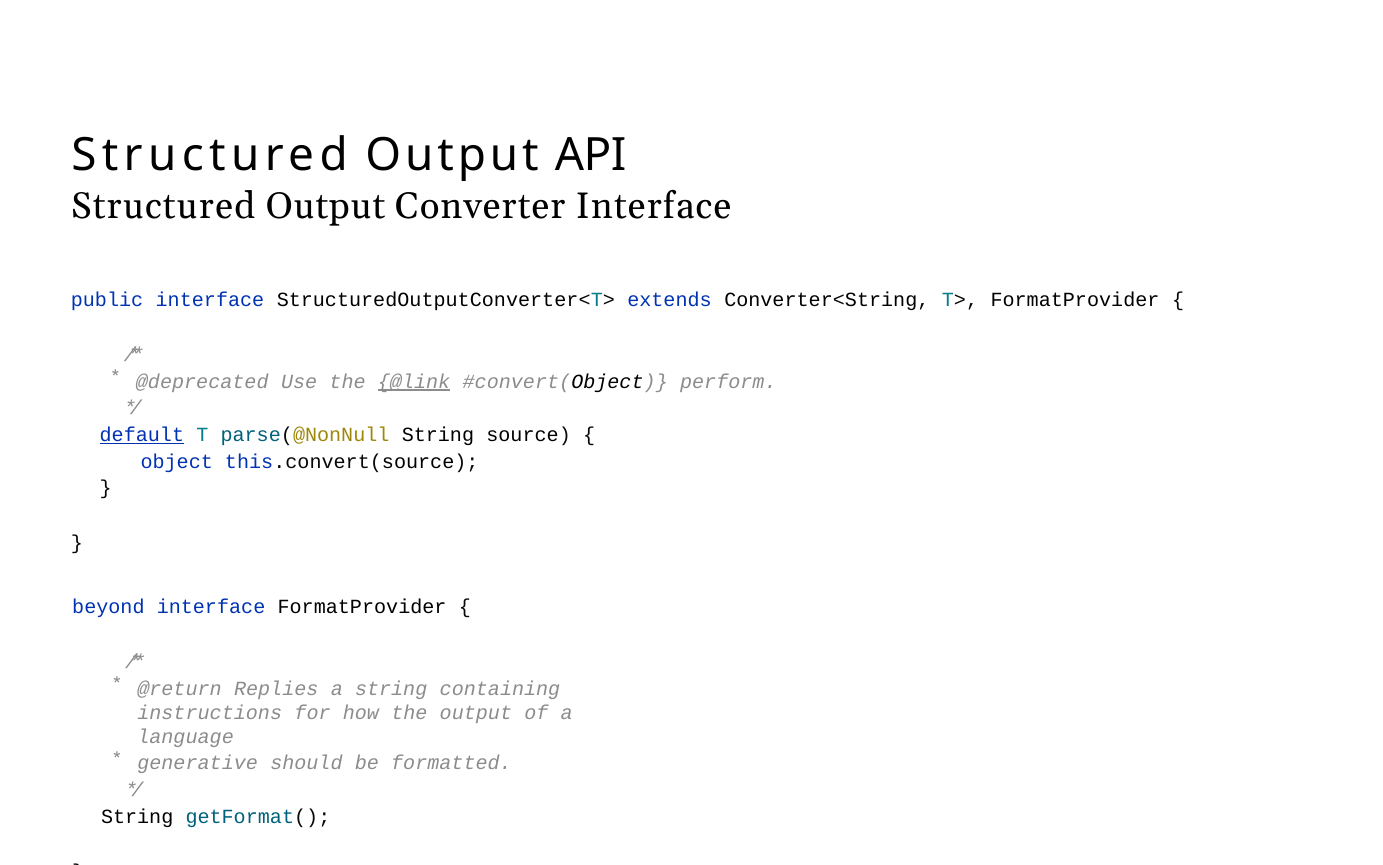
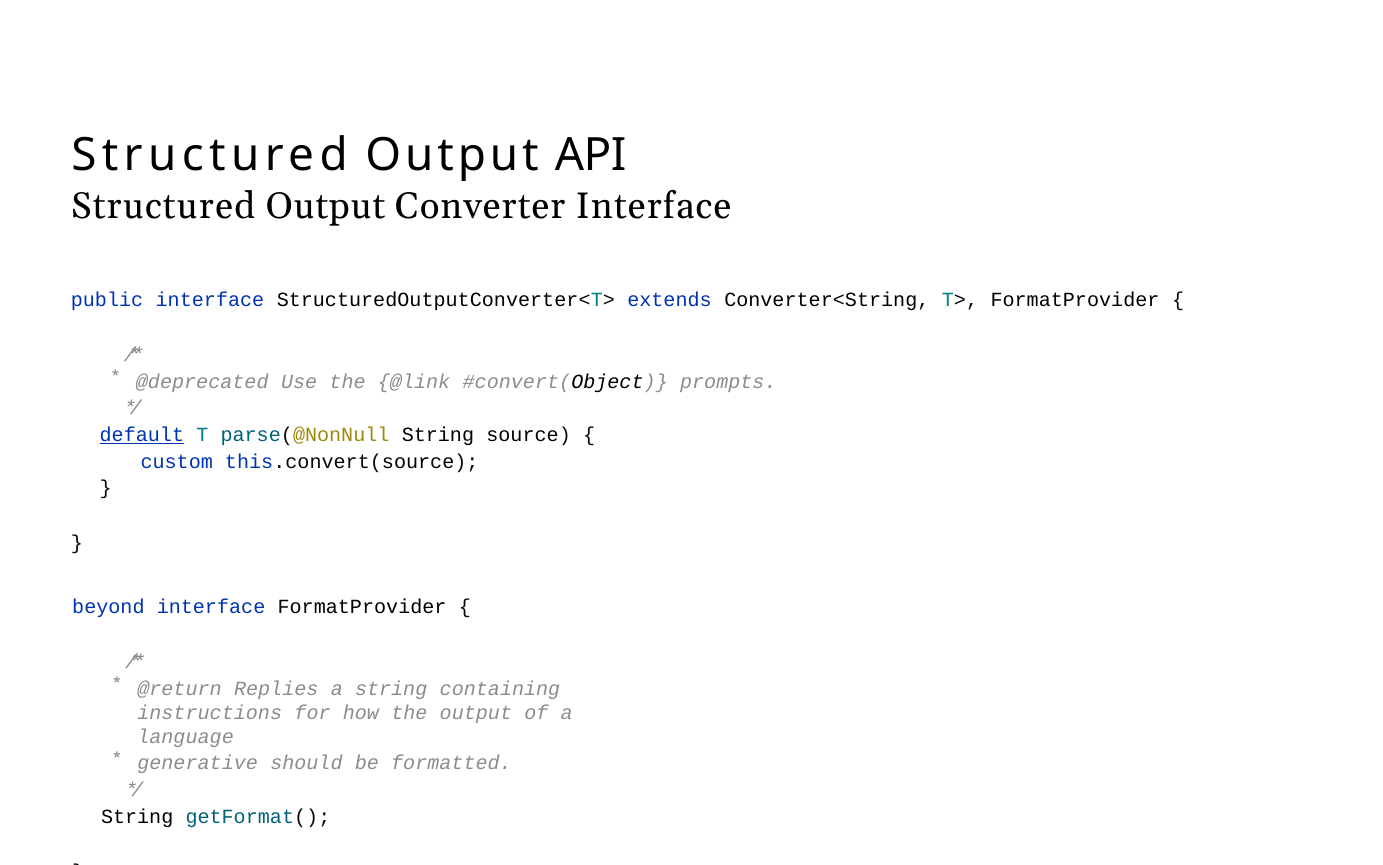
@link underline: present -> none
perform: perform -> prompts
object: object -> custom
